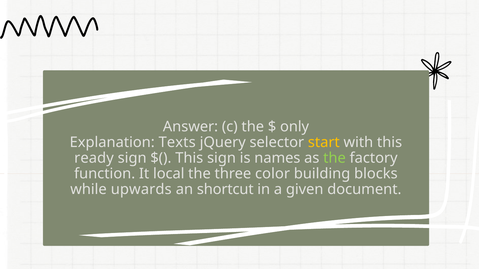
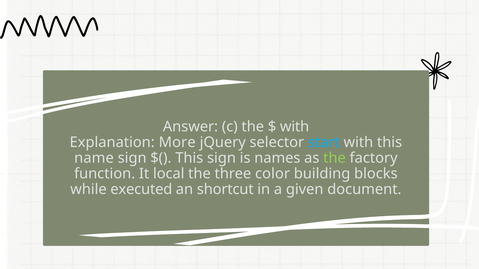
only at (295, 127): only -> with
Texts: Texts -> More
start colour: yellow -> light blue
ready: ready -> name
upwards: upwards -> executed
